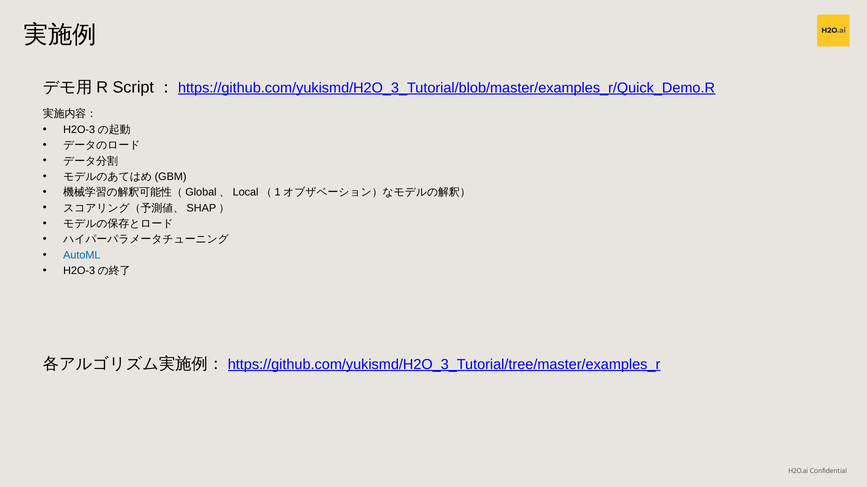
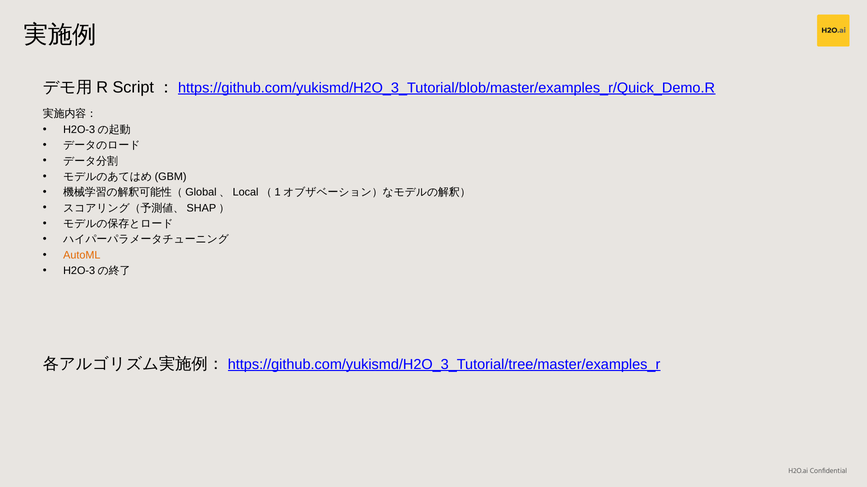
AutoML colour: blue -> orange
